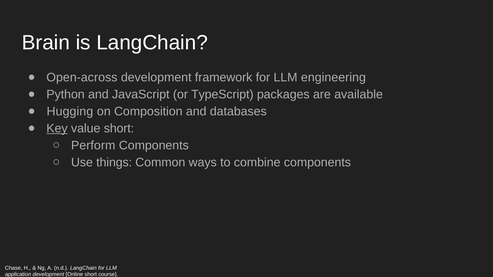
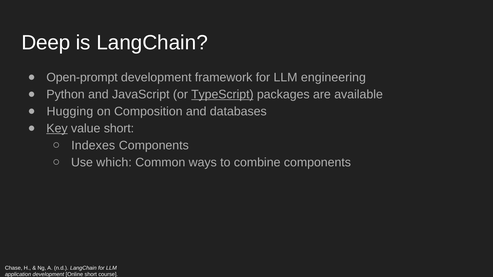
Brain: Brain -> Deep
Open-across: Open-across -> Open-prompt
TypeScript underline: none -> present
Perform: Perform -> Indexes
things: things -> which
